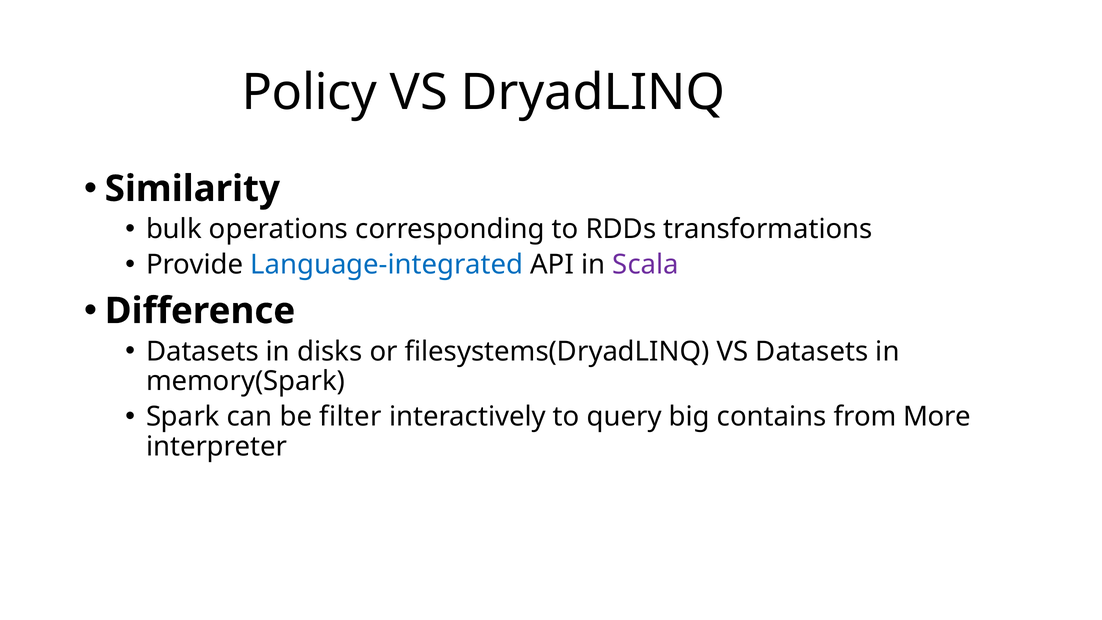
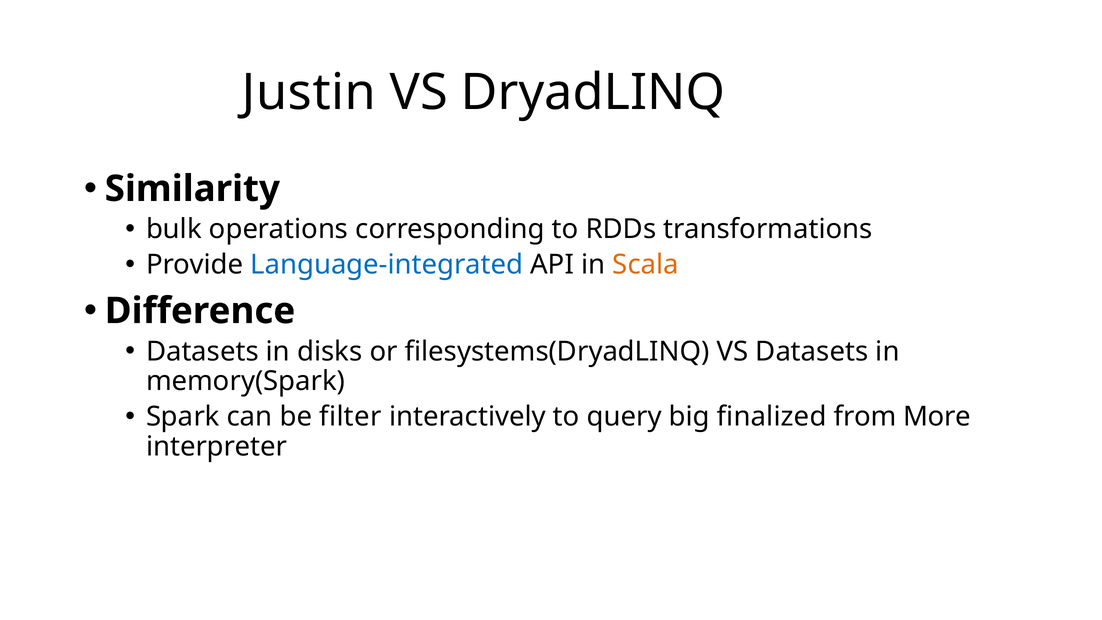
Policy: Policy -> Justin
Scala colour: purple -> orange
contains: contains -> finalized
